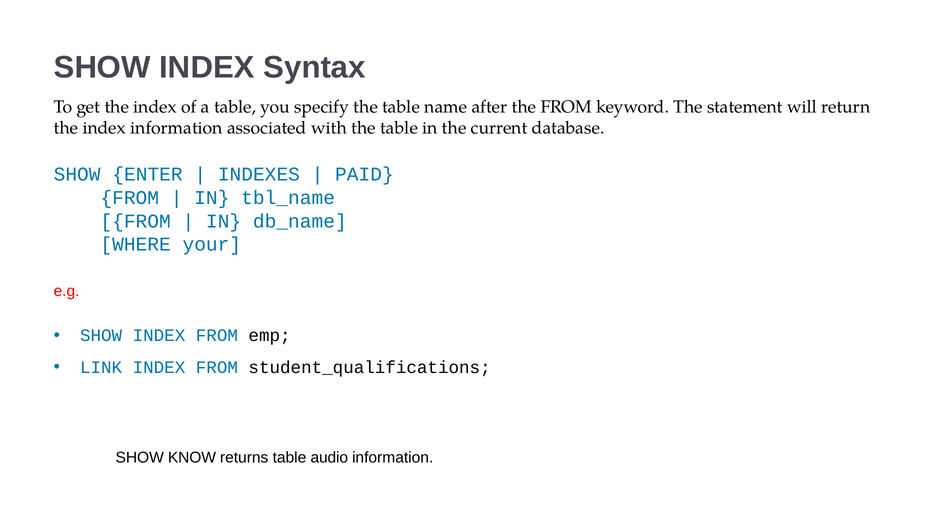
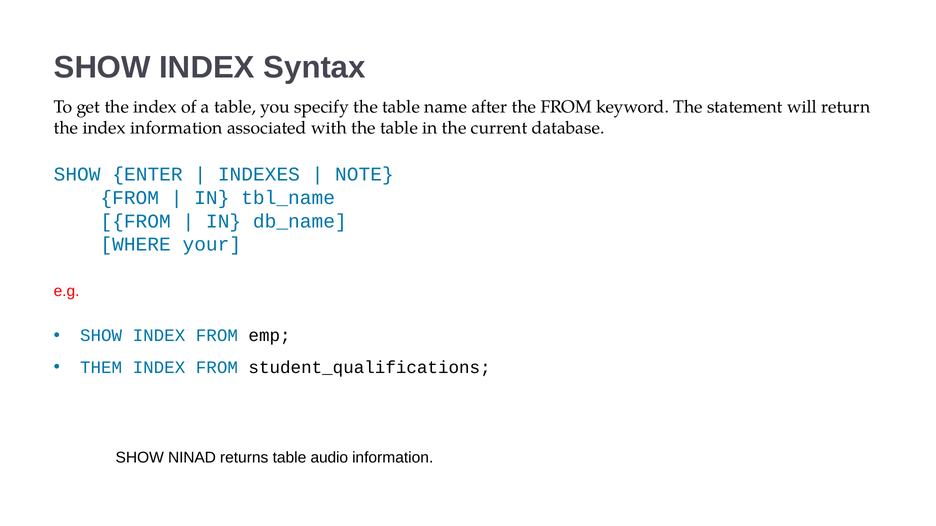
PAID: PAID -> NOTE
LINK: LINK -> THEM
KNOW: KNOW -> NINAD
